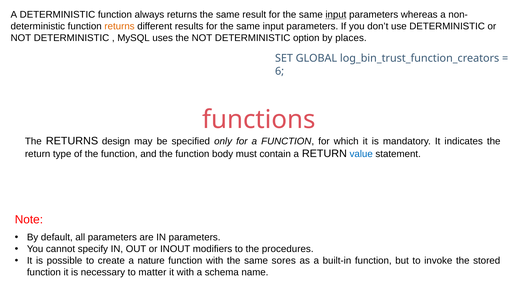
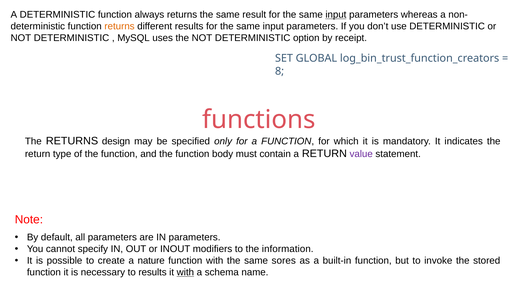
places: places -> receipt
6: 6 -> 8
value colour: blue -> purple
procedures: procedures -> information
to matter: matter -> results
with at (185, 273) underline: none -> present
